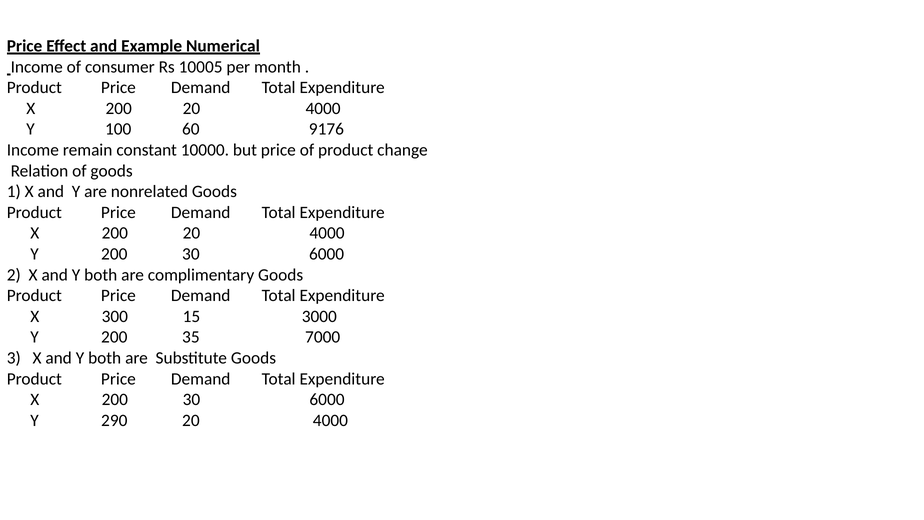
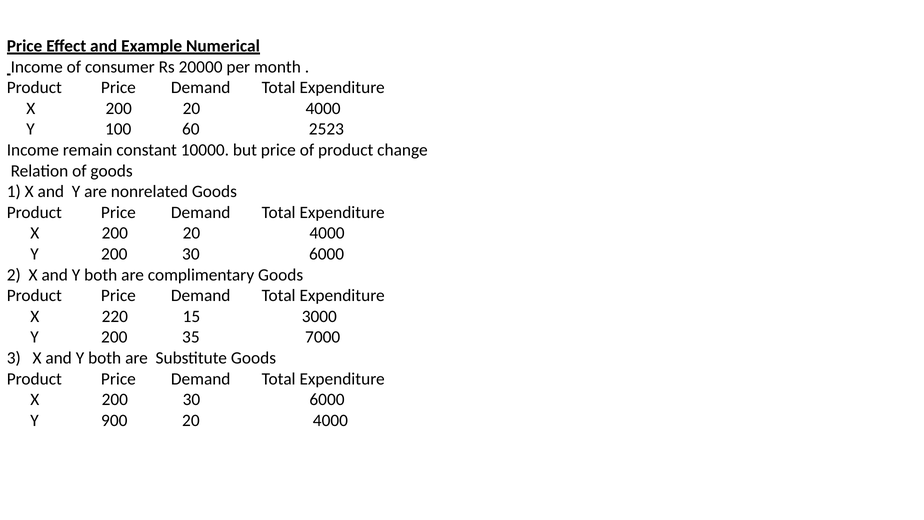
10005: 10005 -> 20000
9176: 9176 -> 2523
300: 300 -> 220
290: 290 -> 900
